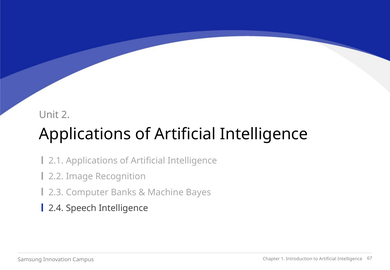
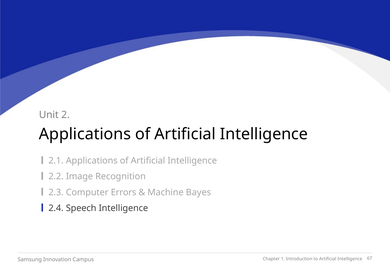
Banks: Banks -> Errors
